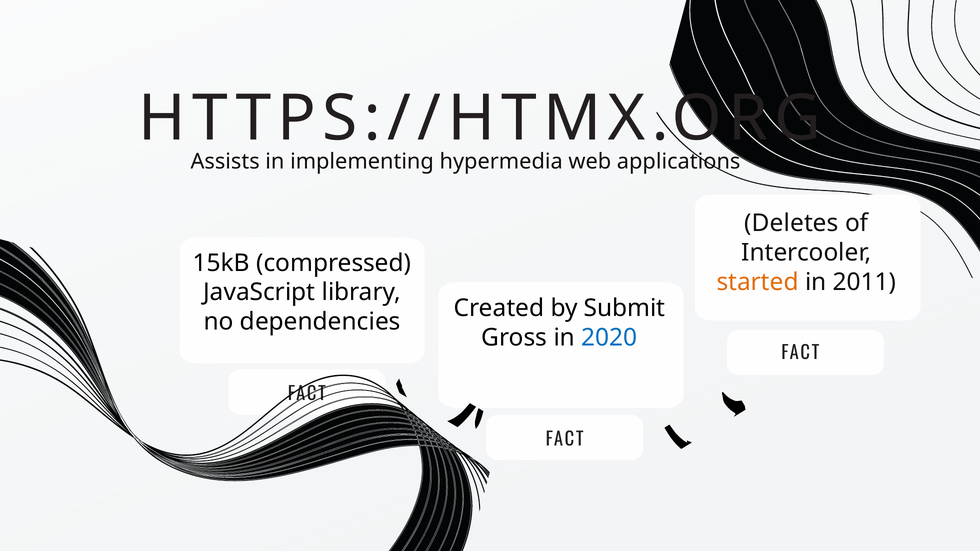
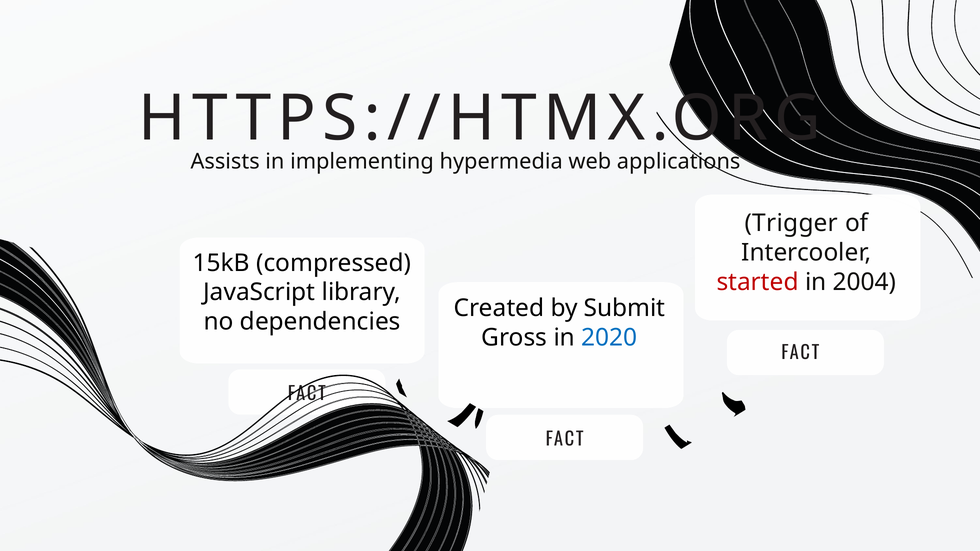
Deletes: Deletes -> Trigger
started colour: orange -> red
2011: 2011 -> 2004
